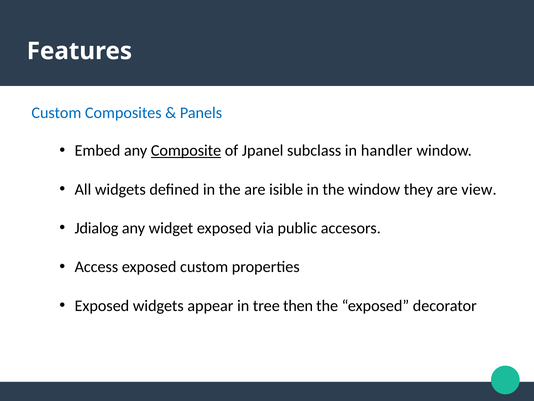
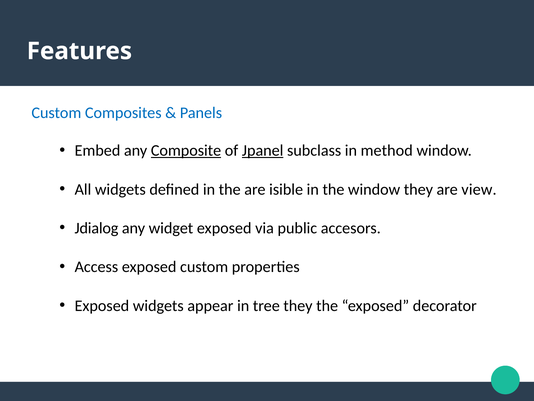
Jpanel underline: none -> present
handler: handler -> method
tree then: then -> they
